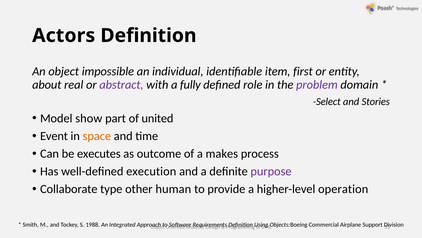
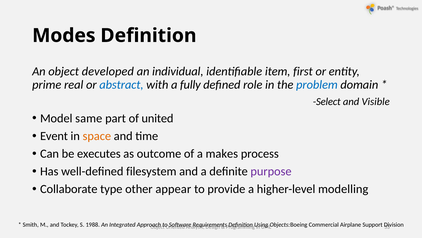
Actors: Actors -> Modes
impossible: impossible -> developed
about: about -> prime
abstract colour: purple -> blue
problem colour: purple -> blue
Stories: Stories -> Visible
show: show -> same
execution: execution -> filesystem
human: human -> appear
operation: operation -> modelling
